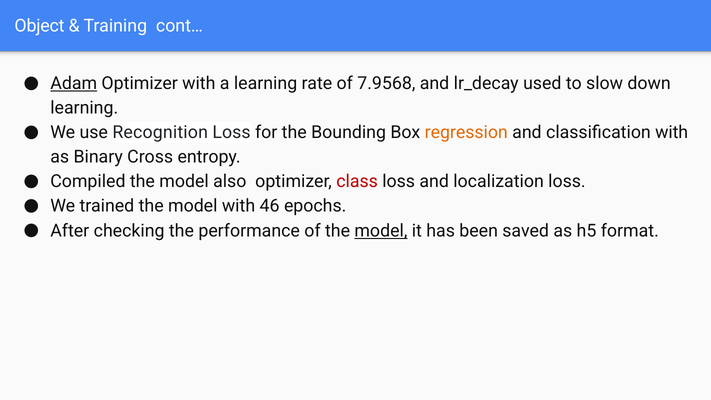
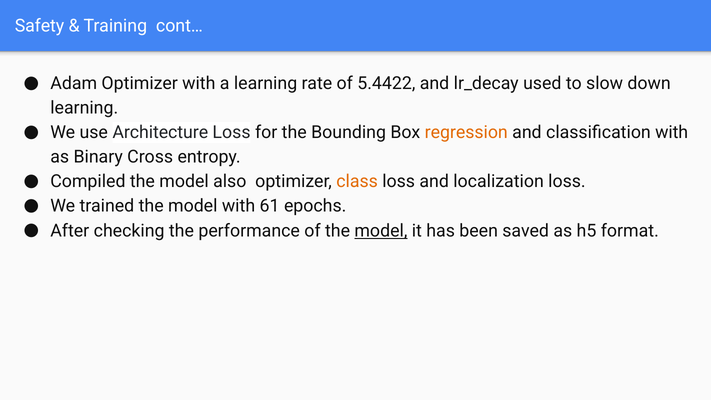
Object: Object -> Safety
Adam underline: present -> none
7.9568: 7.9568 -> 5.4422
Recognition: Recognition -> Architecture
class colour: red -> orange
46: 46 -> 61
